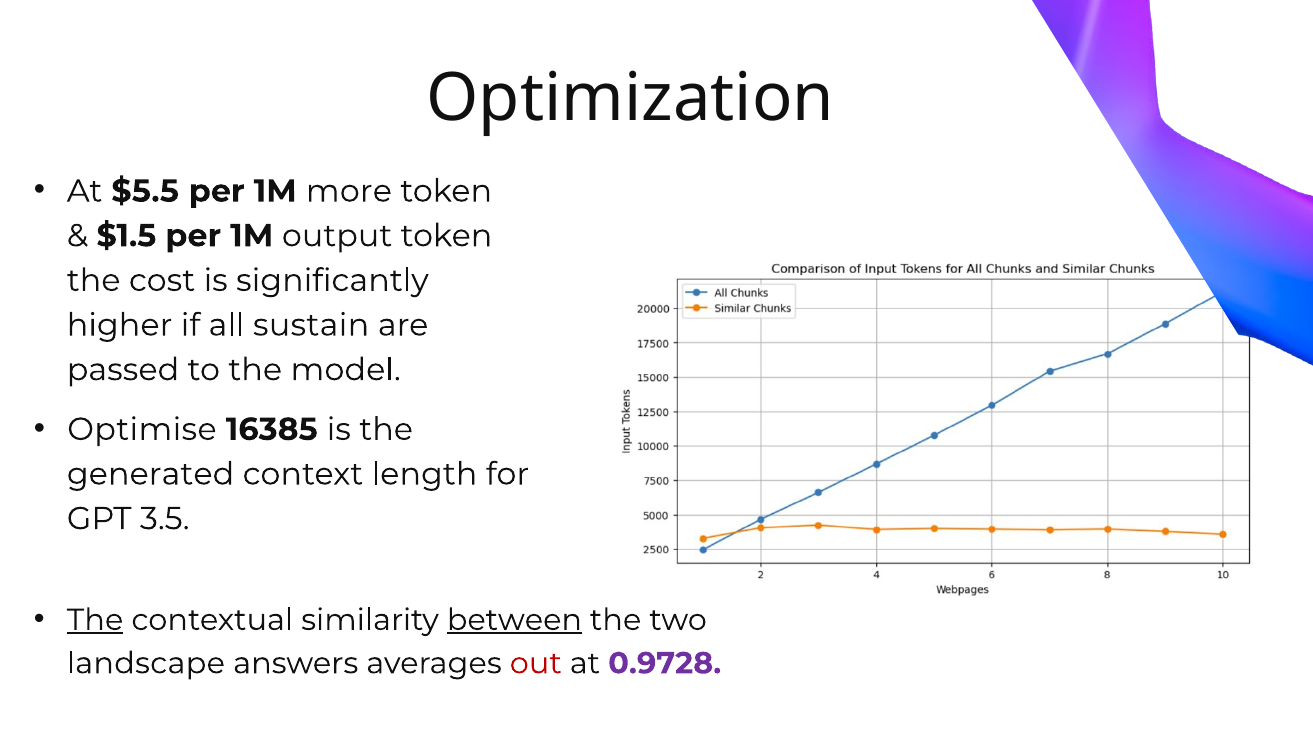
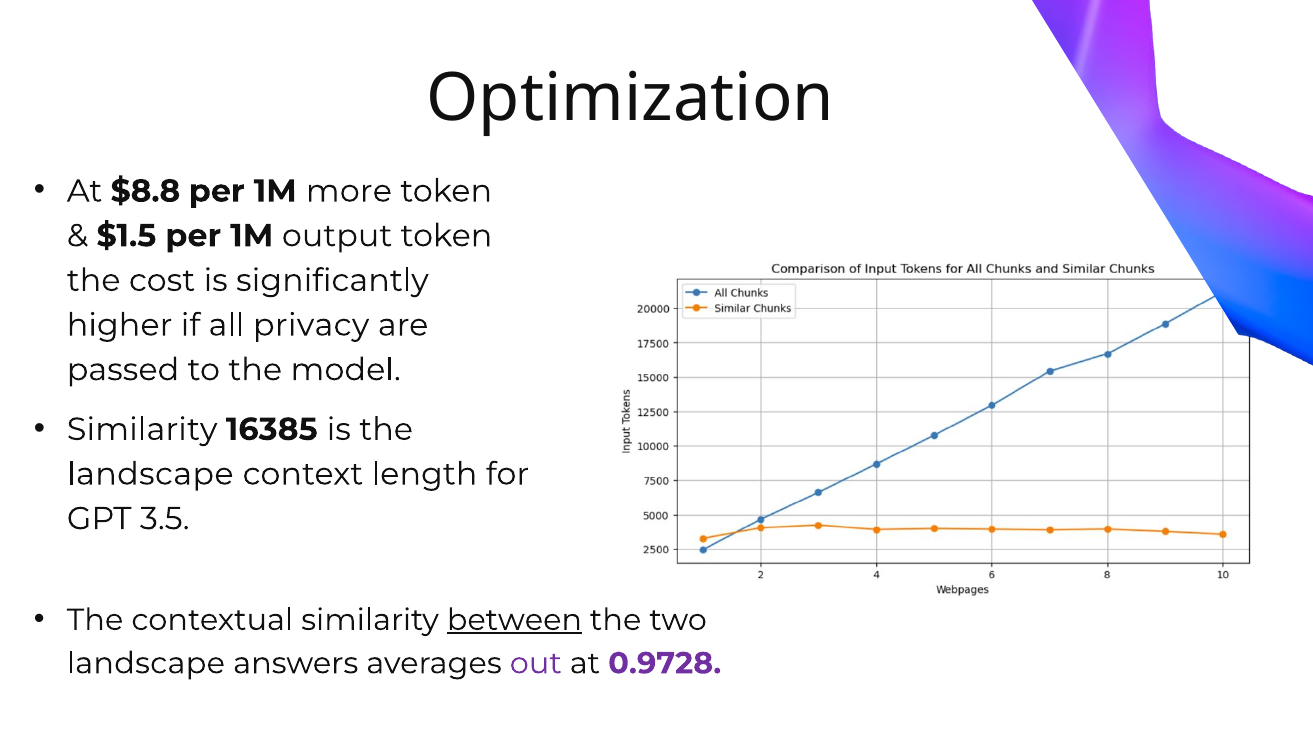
$5.5: $5.5 -> $8.8
sustain: sustain -> privacy
Optimise at (142, 430): Optimise -> Similarity
generated at (151, 474): generated -> landscape
The at (95, 620) underline: present -> none
out colour: red -> purple
